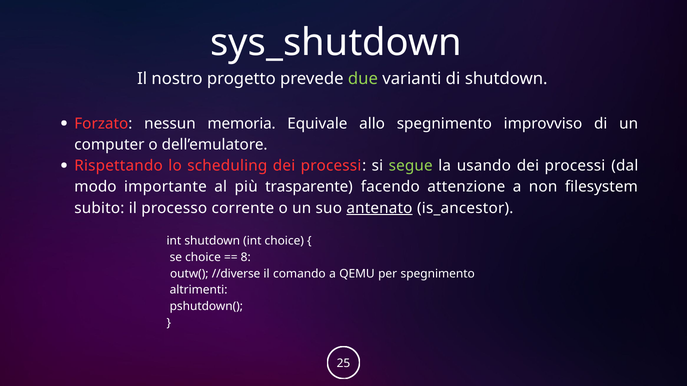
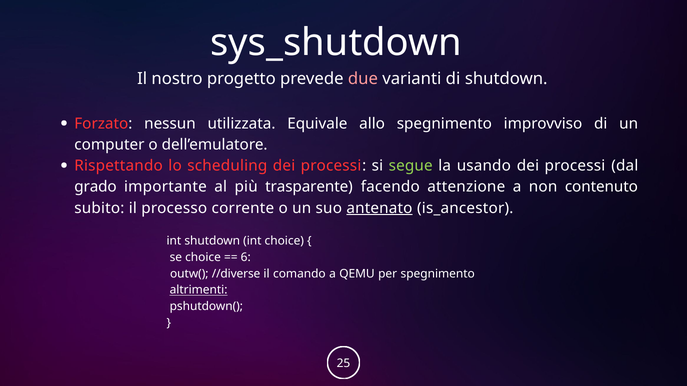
due colour: light green -> pink
memoria: memoria -> utilizzata
modo: modo -> grado
filesystem: filesystem -> contenuto
8: 8 -> 6
altrimenti underline: none -> present
